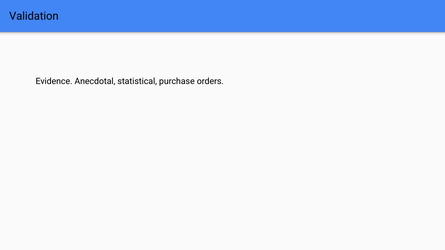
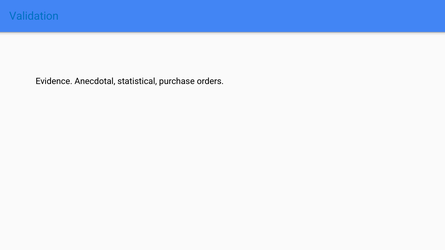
Validation colour: black -> blue
